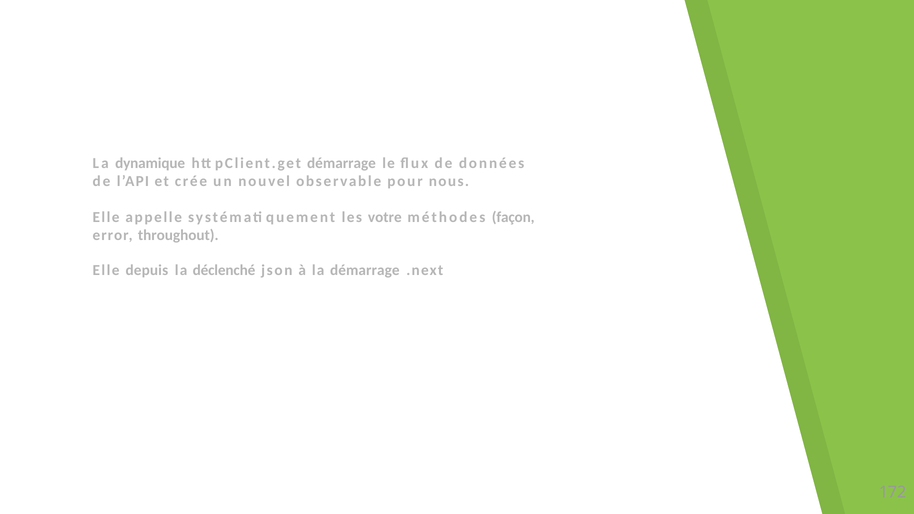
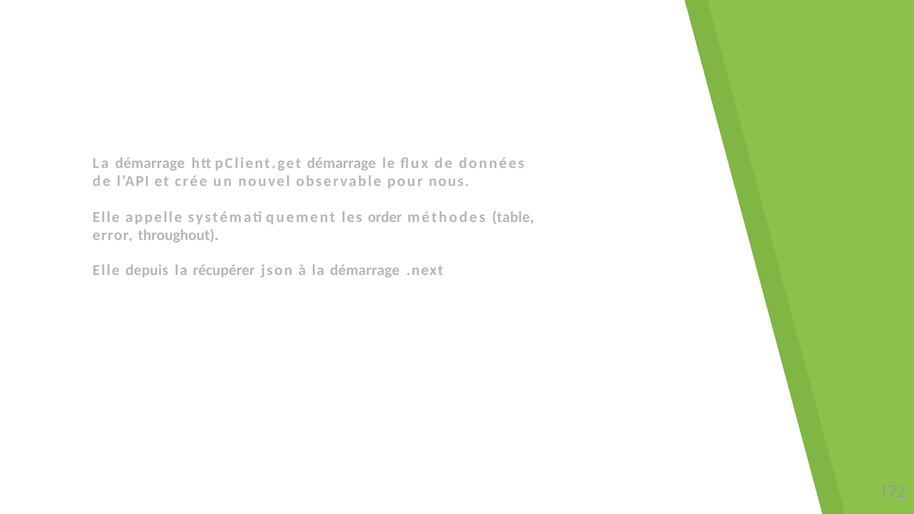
dynamique at (150, 163): dynamique -> démarrage
votre: votre -> order
façon: façon -> table
déclenché: déclenché -> récupérer
